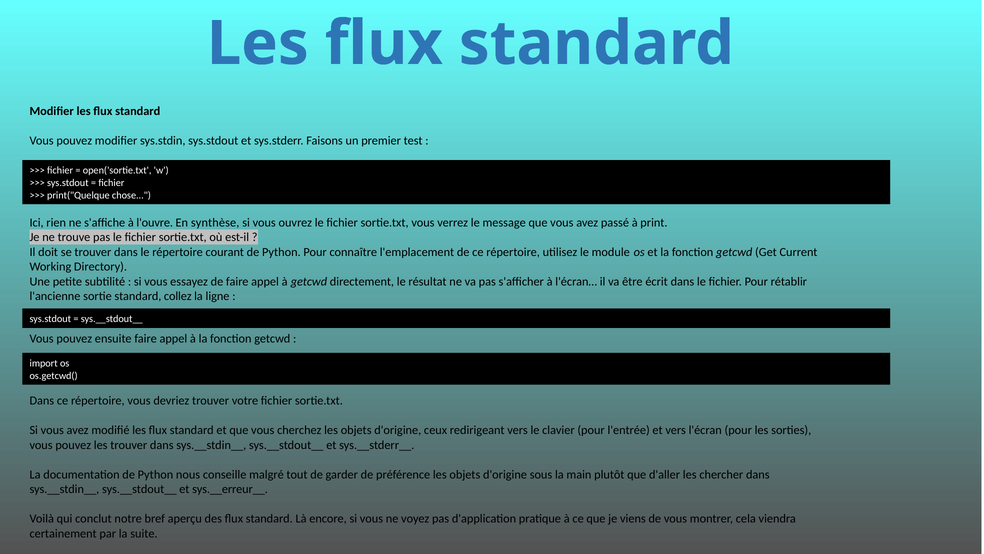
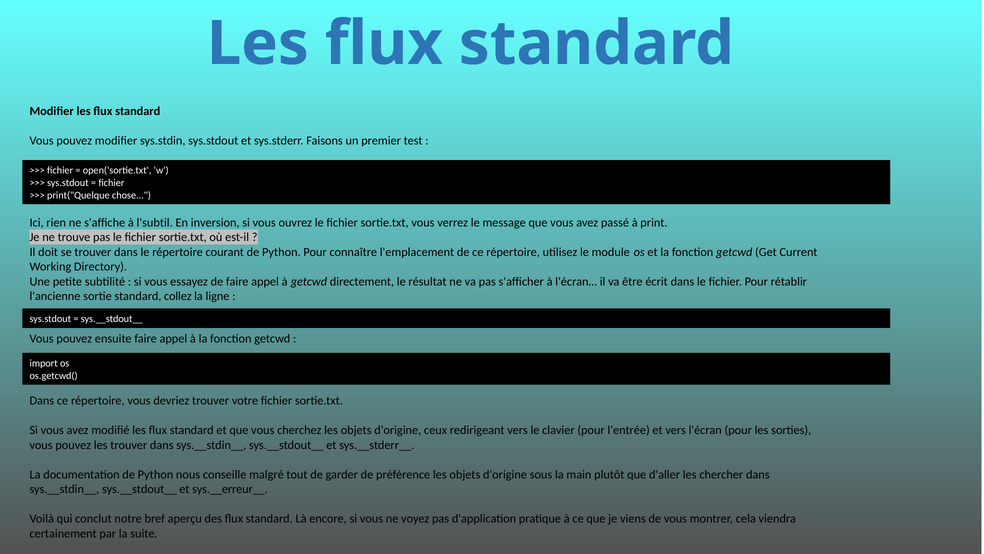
l'ouvre: l'ouvre -> l'subtil
synthèse: synthèse -> inversion
